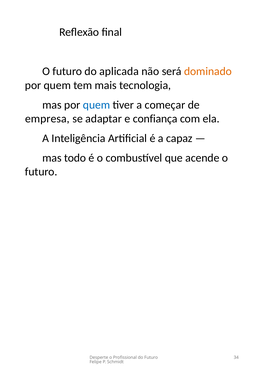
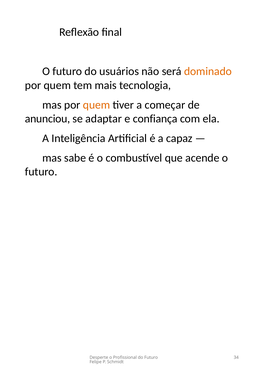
aplicada: aplicada -> usuários
quem at (96, 105) colour: blue -> orange
empresa: empresa -> anunciou
todo: todo -> sabe
